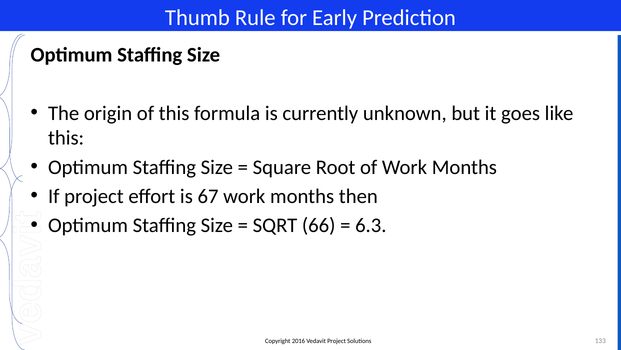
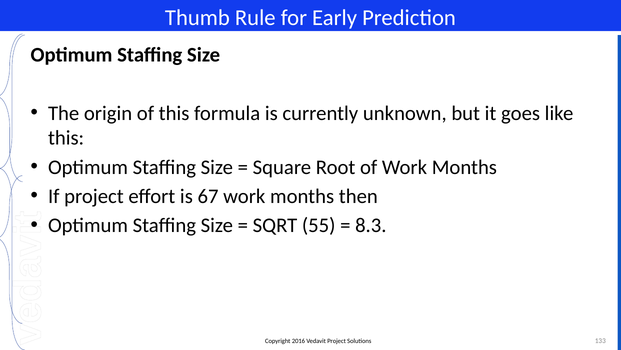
66: 66 -> 55
6.3: 6.3 -> 8.3
